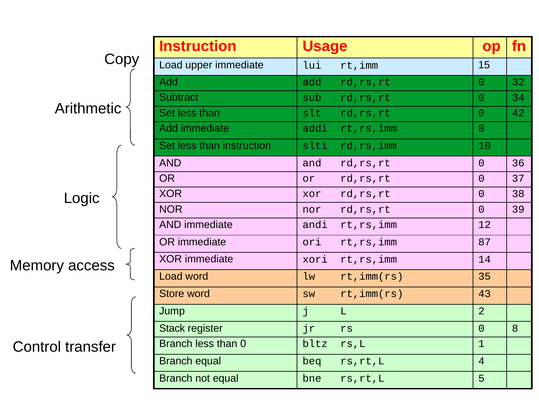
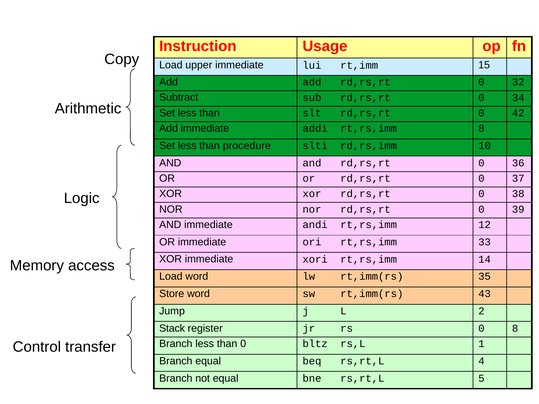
than instruction: instruction -> procedure
87: 87 -> 33
